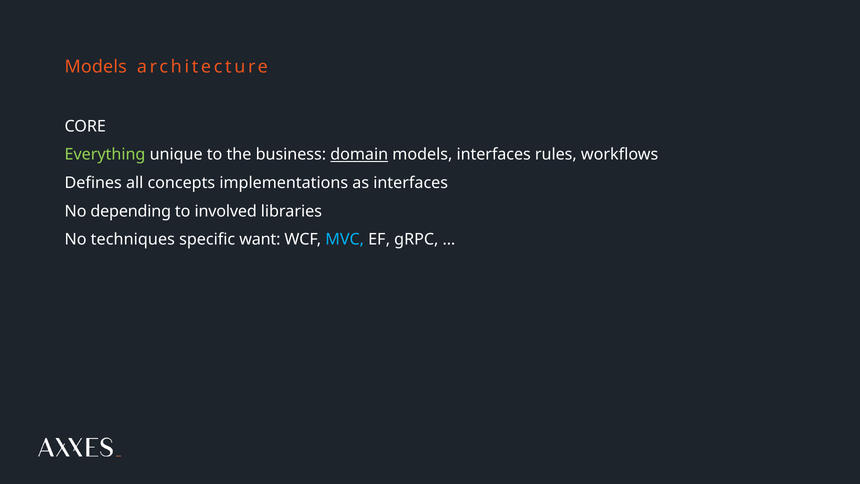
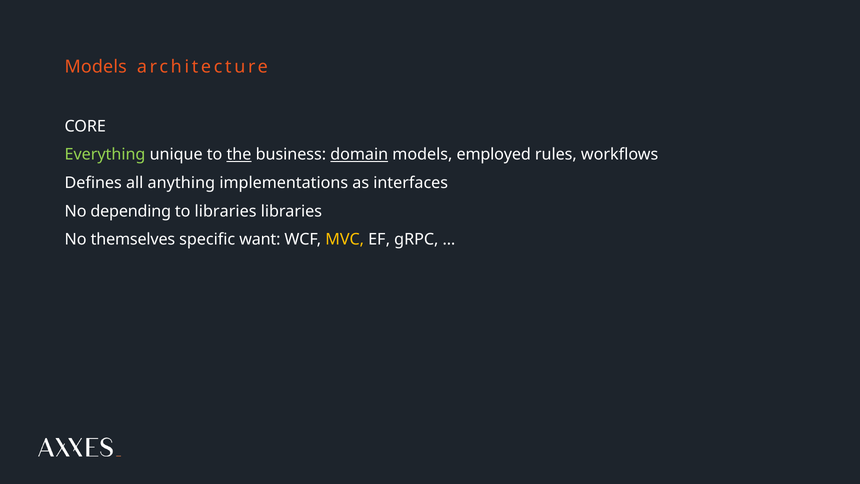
the underline: none -> present
models interfaces: interfaces -> employed
concepts: concepts -> anything
to involved: involved -> libraries
techniques: techniques -> themselves
MVC colour: light blue -> yellow
